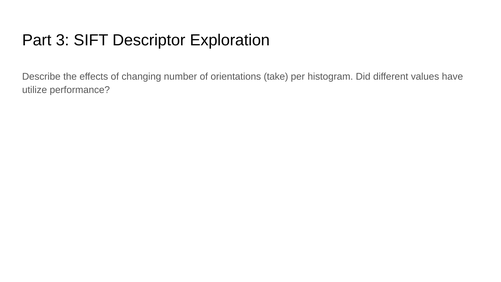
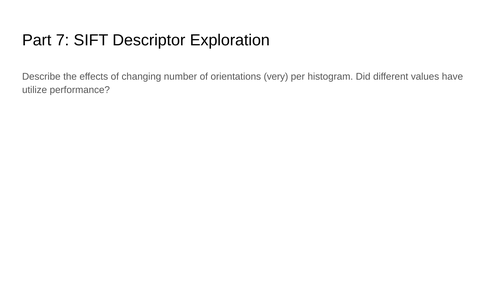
3: 3 -> 7
take: take -> very
